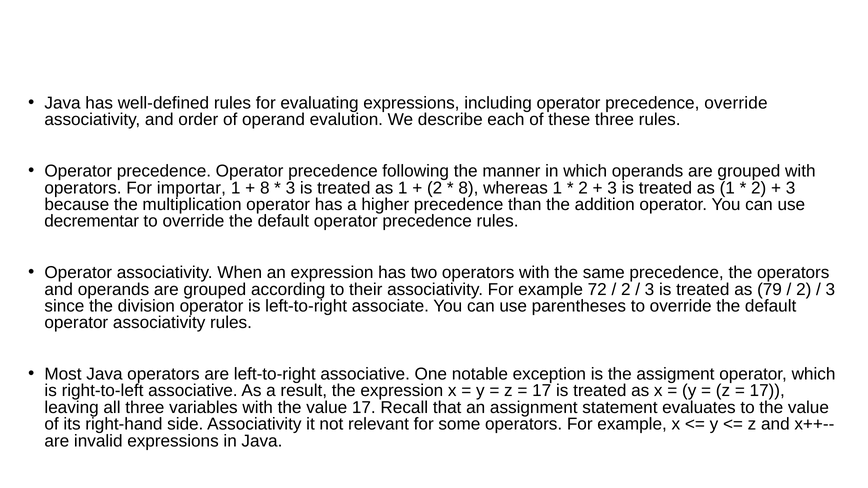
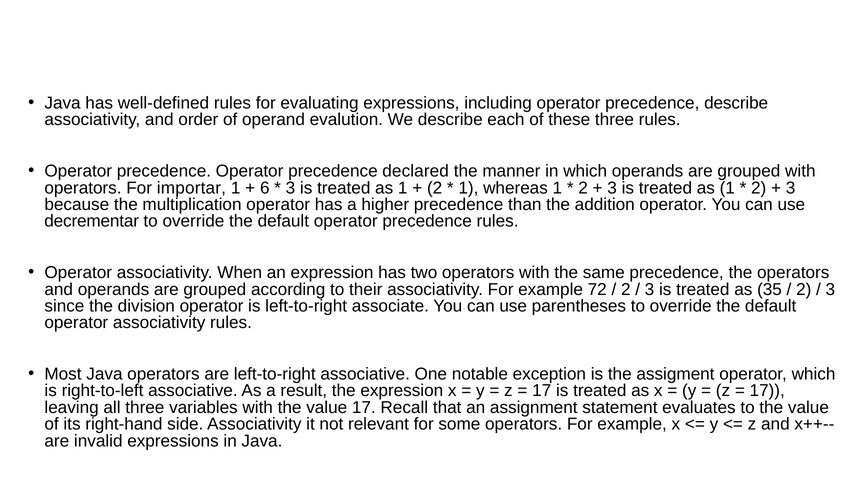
precedence override: override -> describe
following: following -> declared
8 at (265, 188): 8 -> 6
8 at (468, 188): 8 -> 1
79: 79 -> 35
